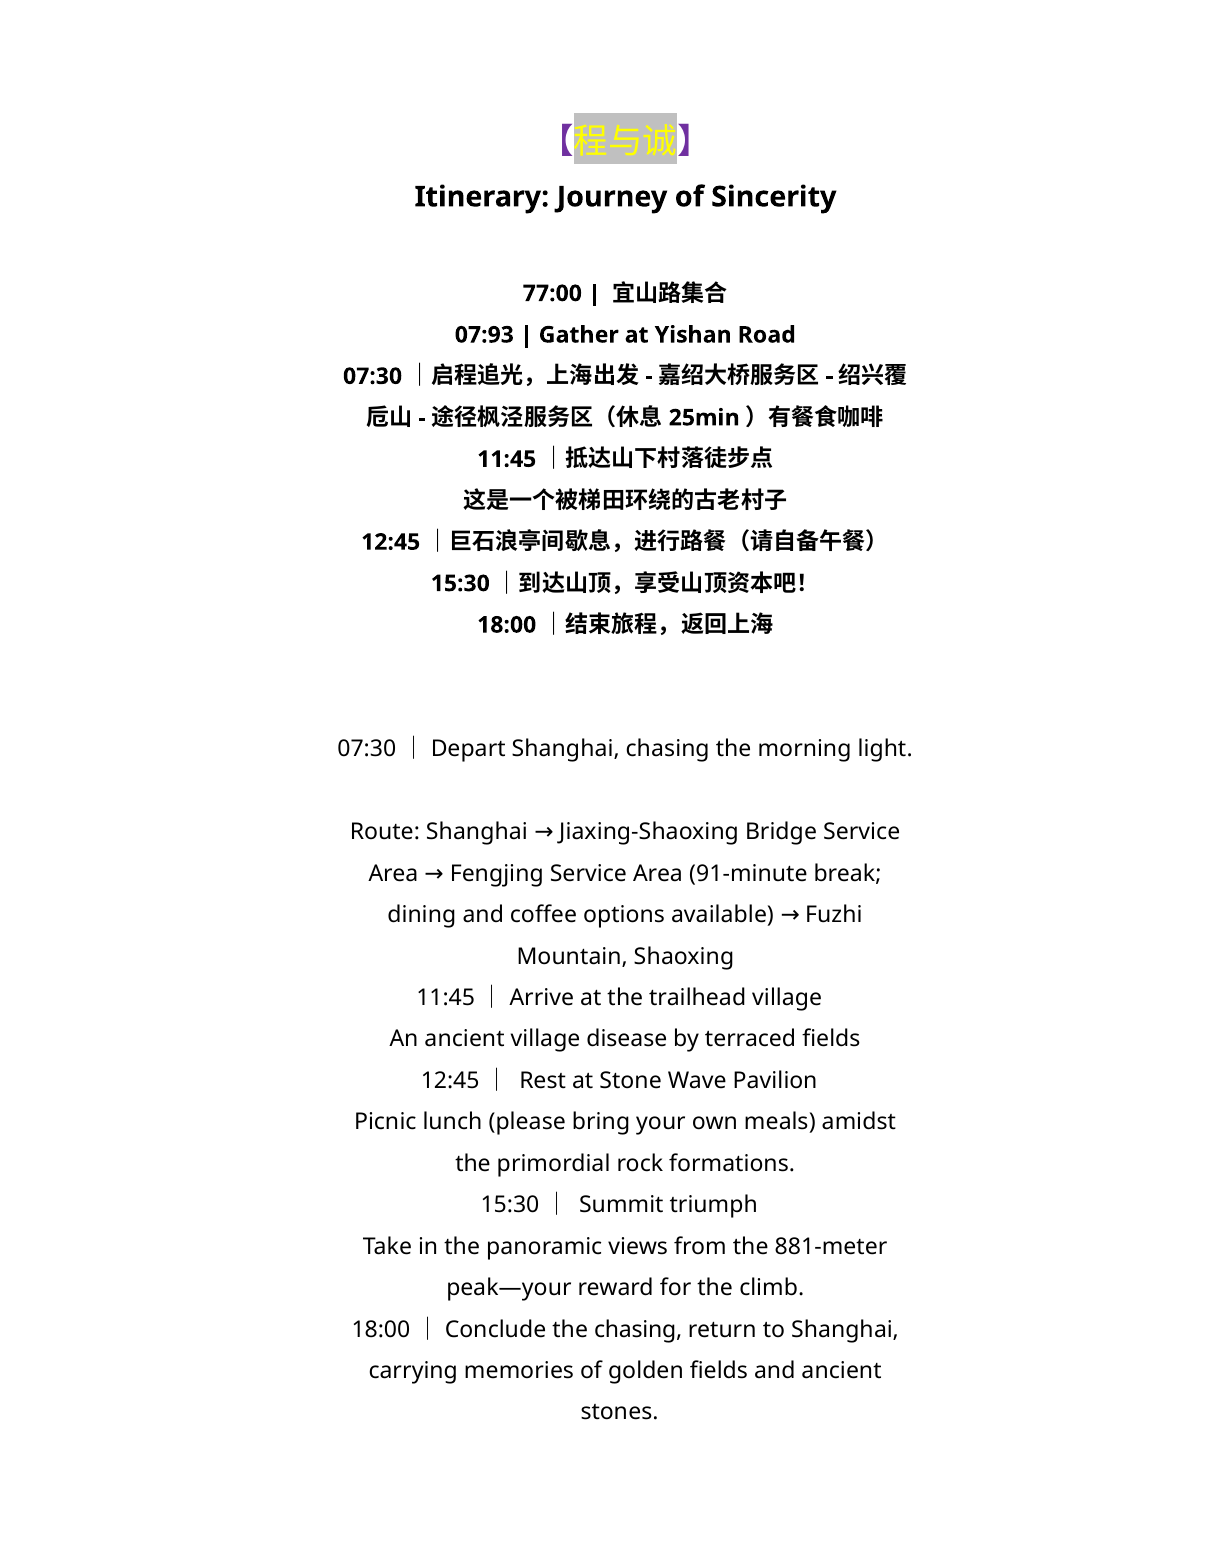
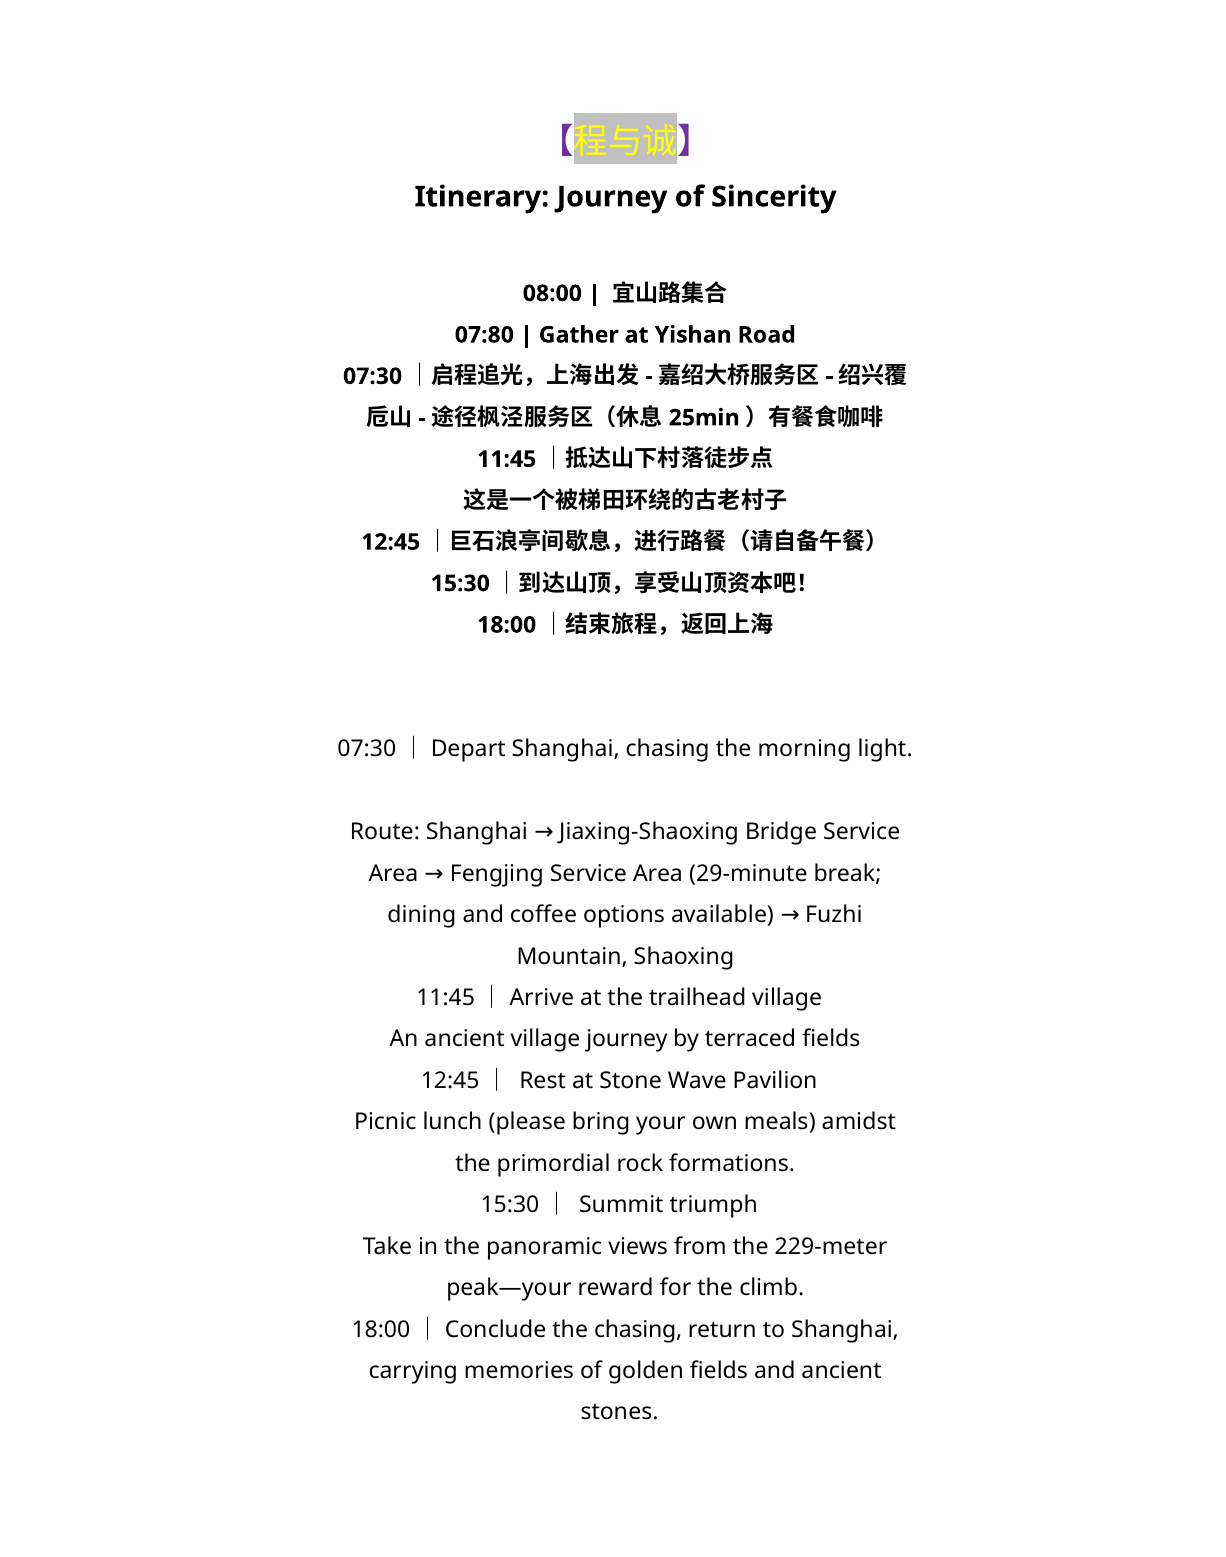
77:00: 77:00 -> 08:00
07:93: 07:93 -> 07:80
91-minute: 91-minute -> 29-minute
village disease: disease -> journey
881-meter: 881-meter -> 229-meter
